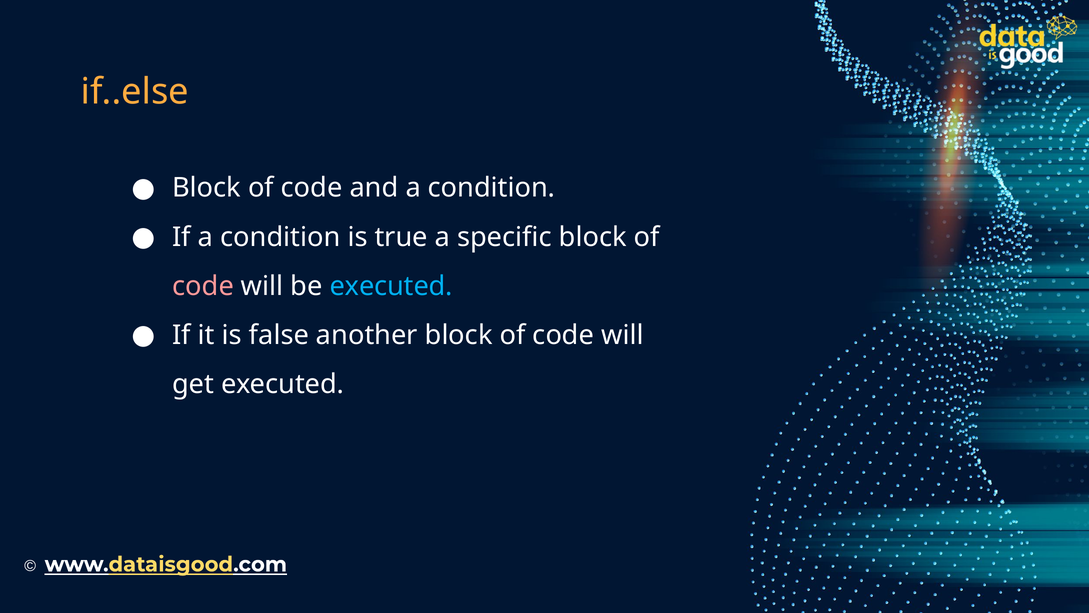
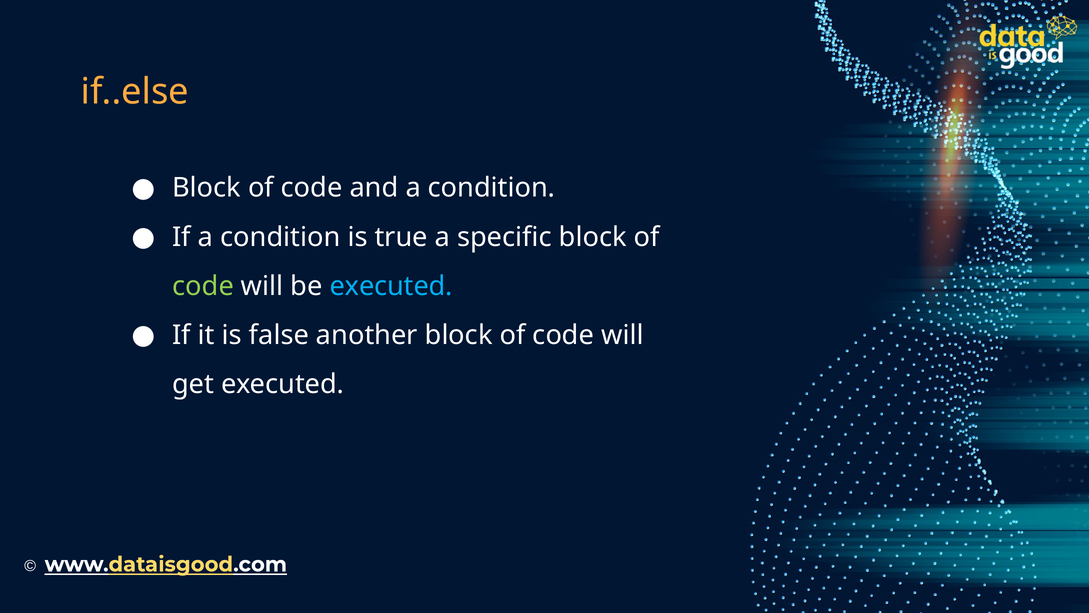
code at (203, 286) colour: pink -> light green
